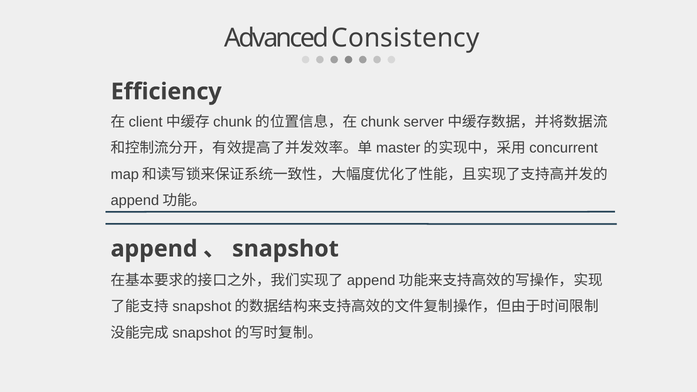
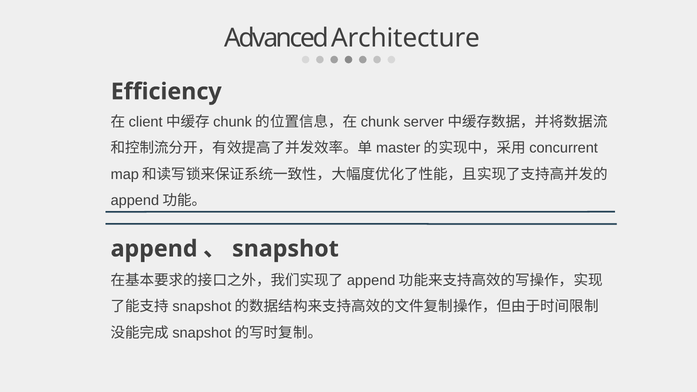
Consistency: Consistency -> Architecture
